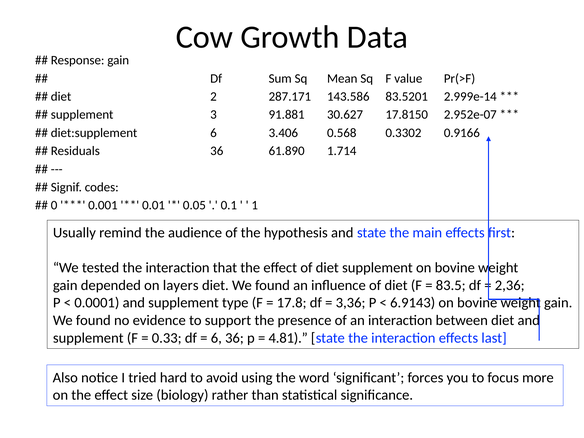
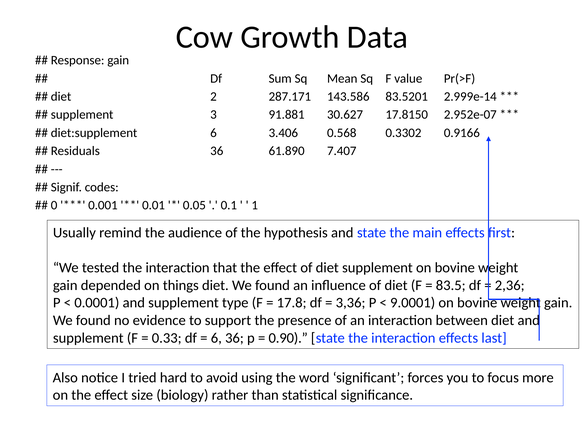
1.714: 1.714 -> 7.407
layers: layers -> things
6.9143: 6.9143 -> 9.0001
4.81: 4.81 -> 0.90
